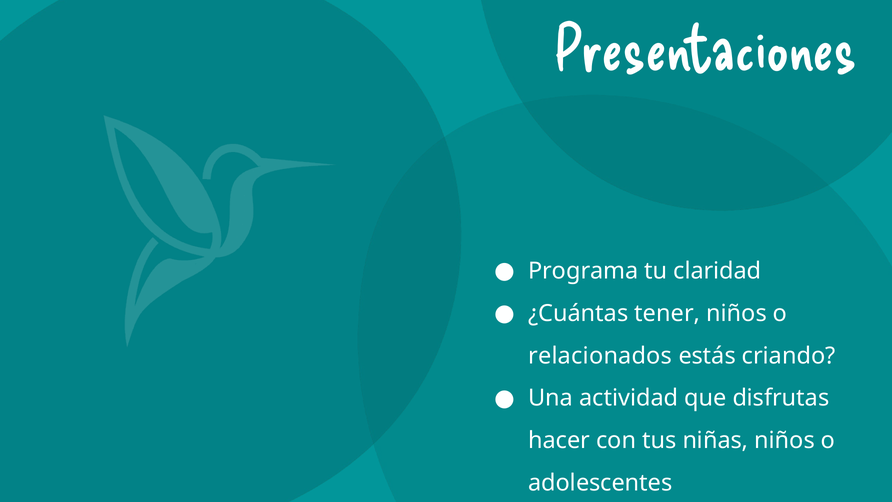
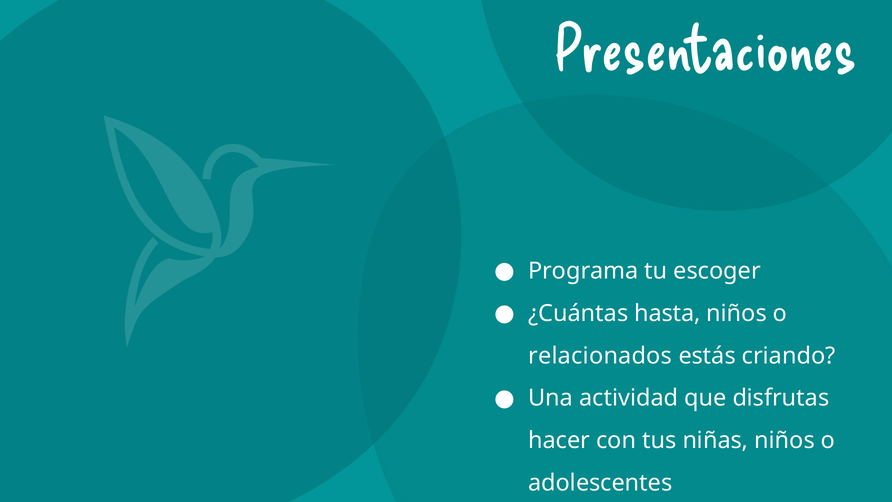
claridad: claridad -> escoger
tener: tener -> hasta
